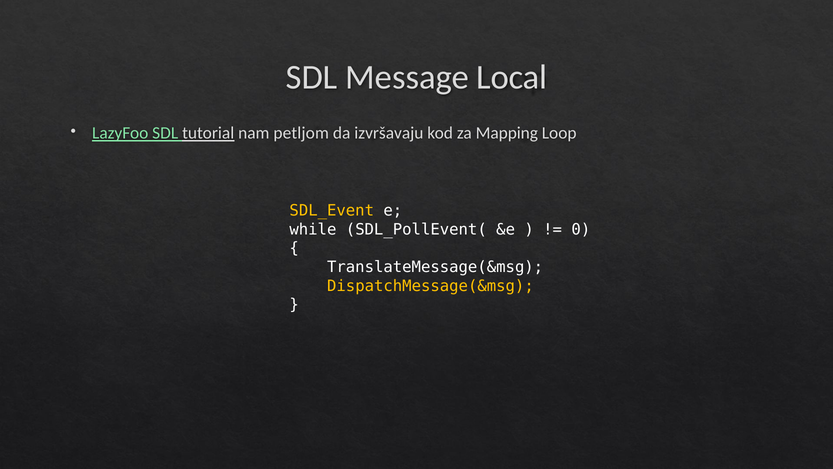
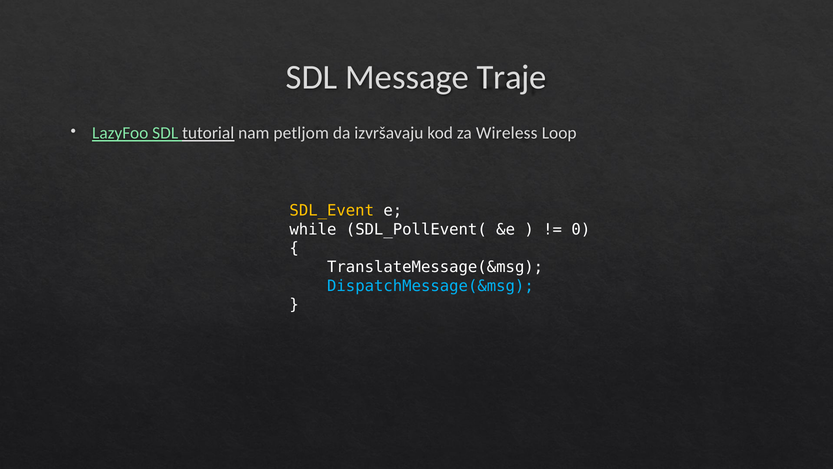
Local: Local -> Traje
Mapping: Mapping -> Wireless
DispatchMessage(&msg colour: yellow -> light blue
